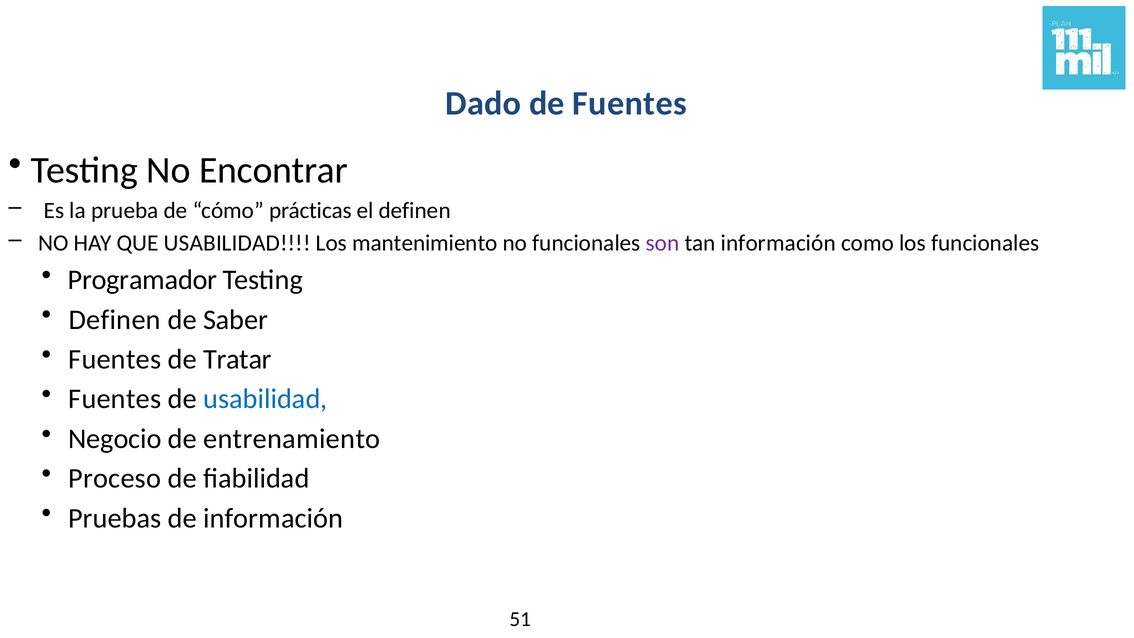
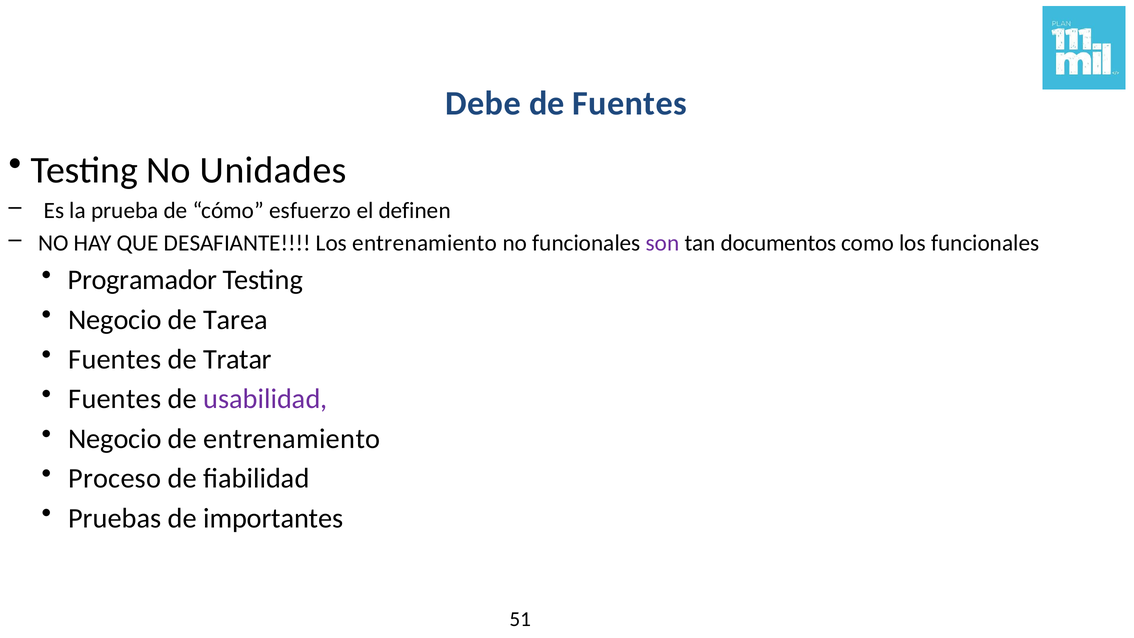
Dado: Dado -> Debe
Encontrar: Encontrar -> Unidades
prácticas: prácticas -> esfuerzo
QUE USABILIDAD: USABILIDAD -> DESAFIANTE
Los mantenimiento: mantenimiento -> entrenamiento
tan información: información -> documentos
Definen at (115, 320): Definen -> Negocio
Saber: Saber -> Tarea
usabilidad at (265, 399) colour: blue -> purple
de información: información -> importantes
